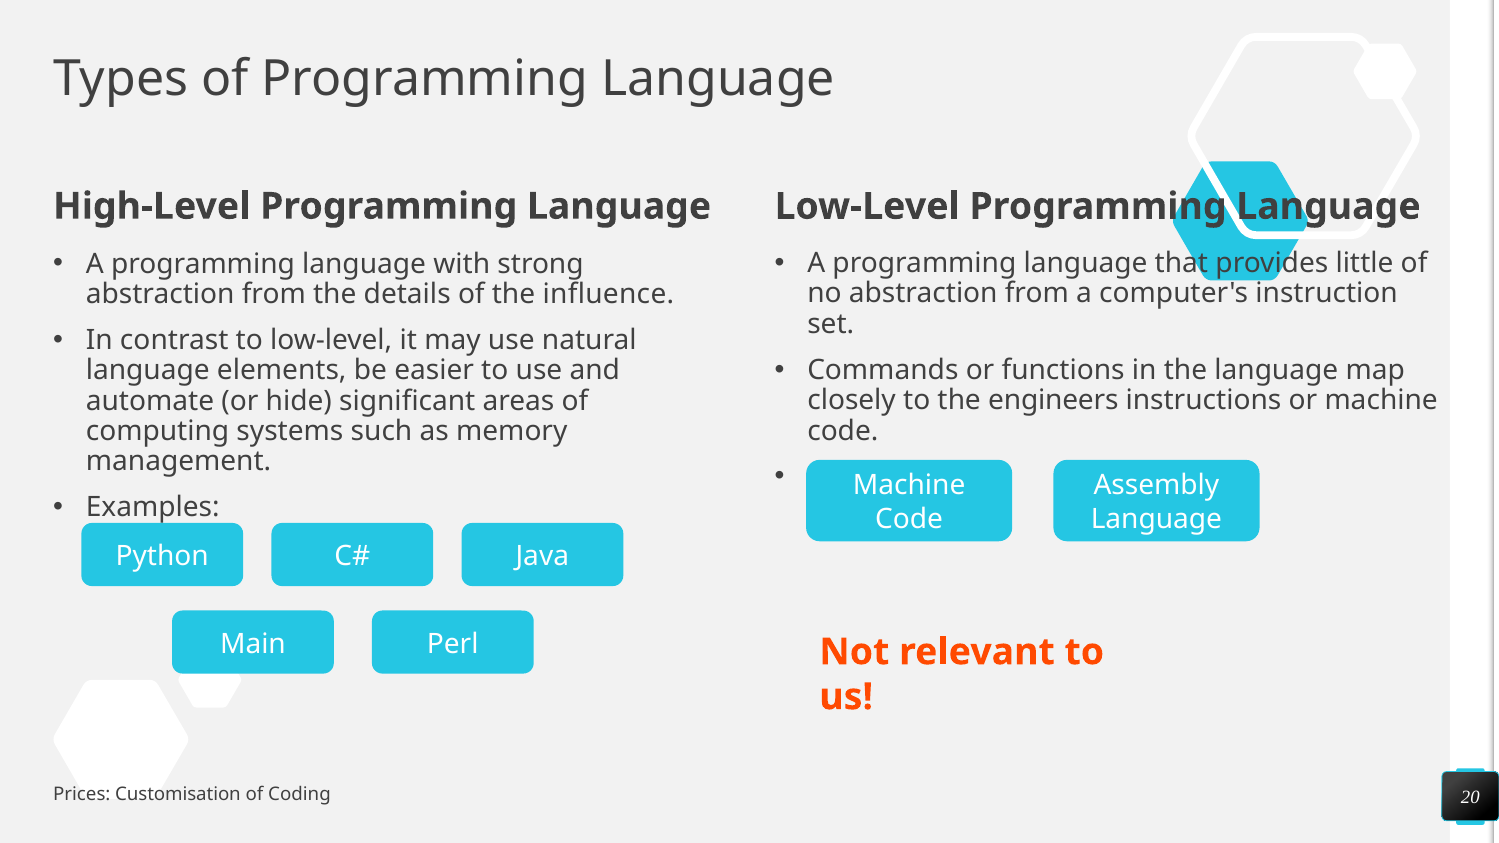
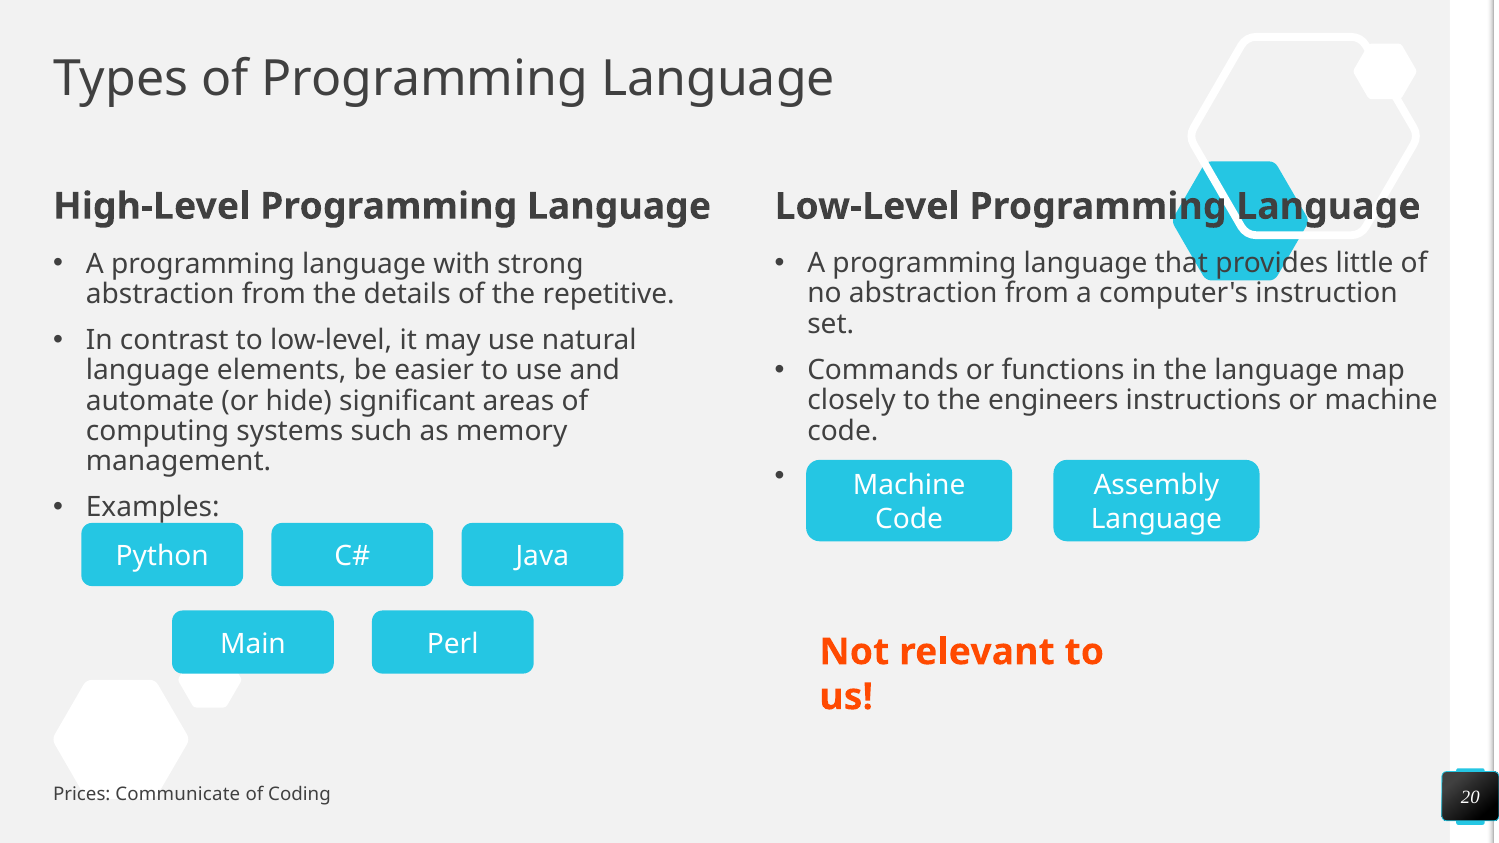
influence: influence -> repetitive
Customisation: Customisation -> Communicate
